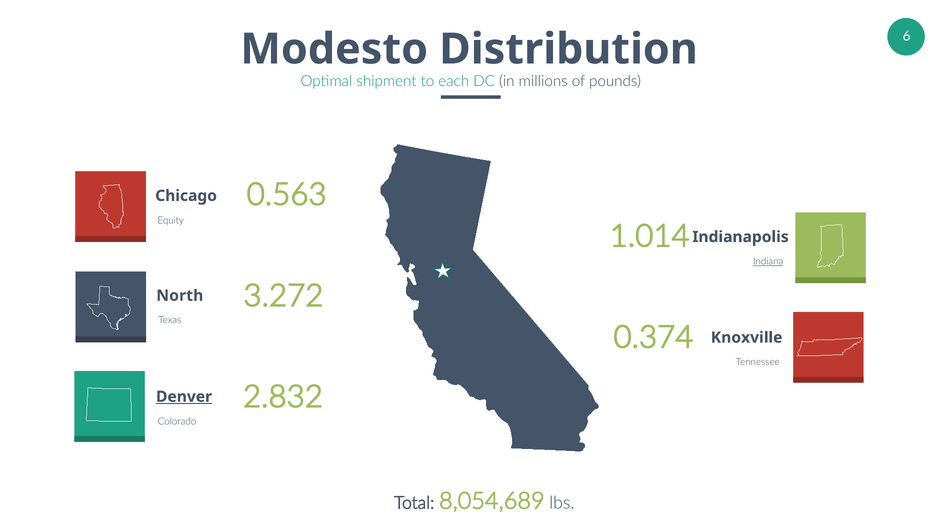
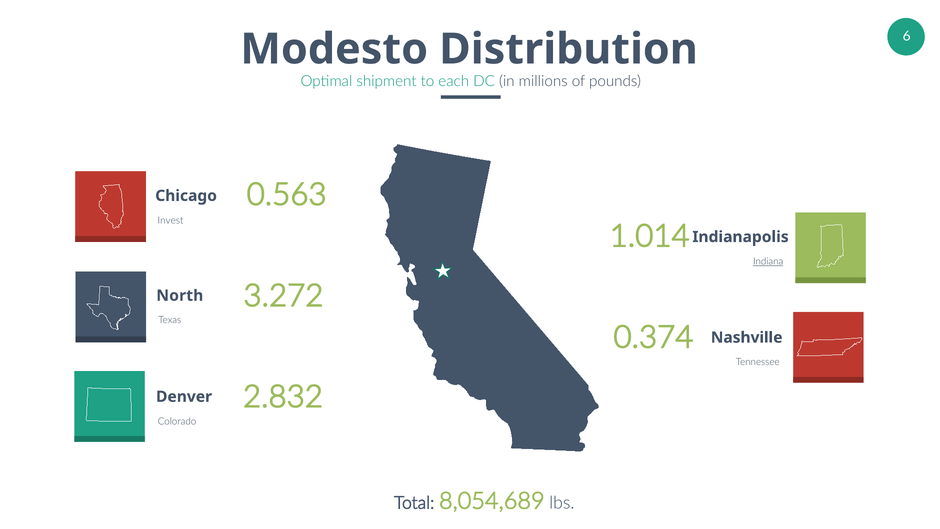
Equity: Equity -> Invest
Knoxville: Knoxville -> Nashville
Denver underline: present -> none
